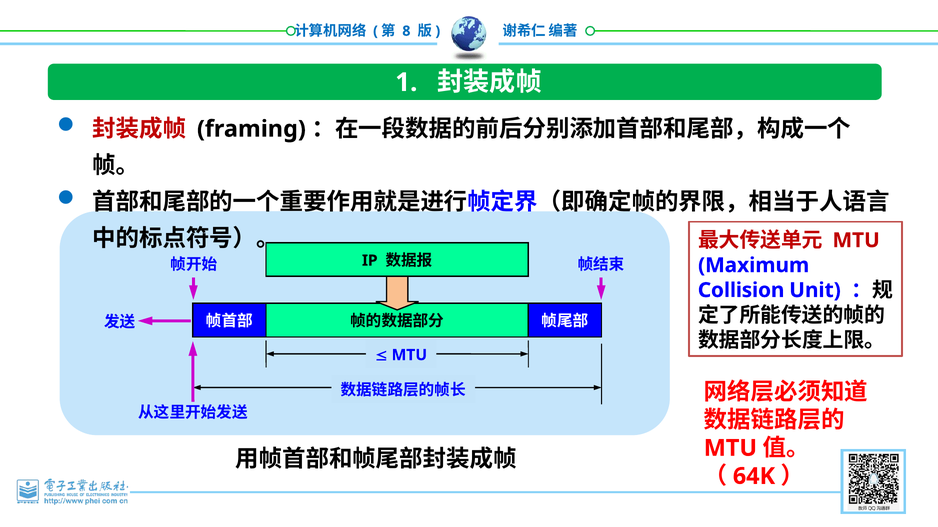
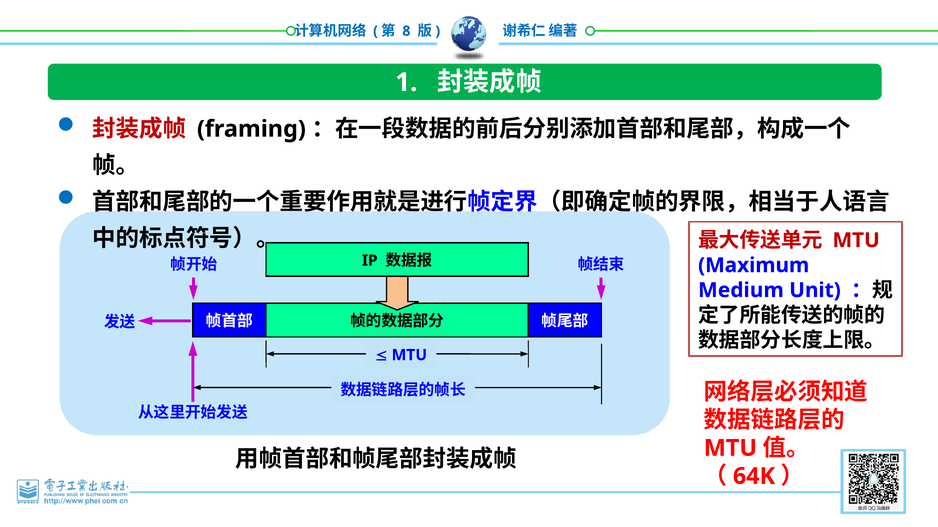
Collision: Collision -> Medium
